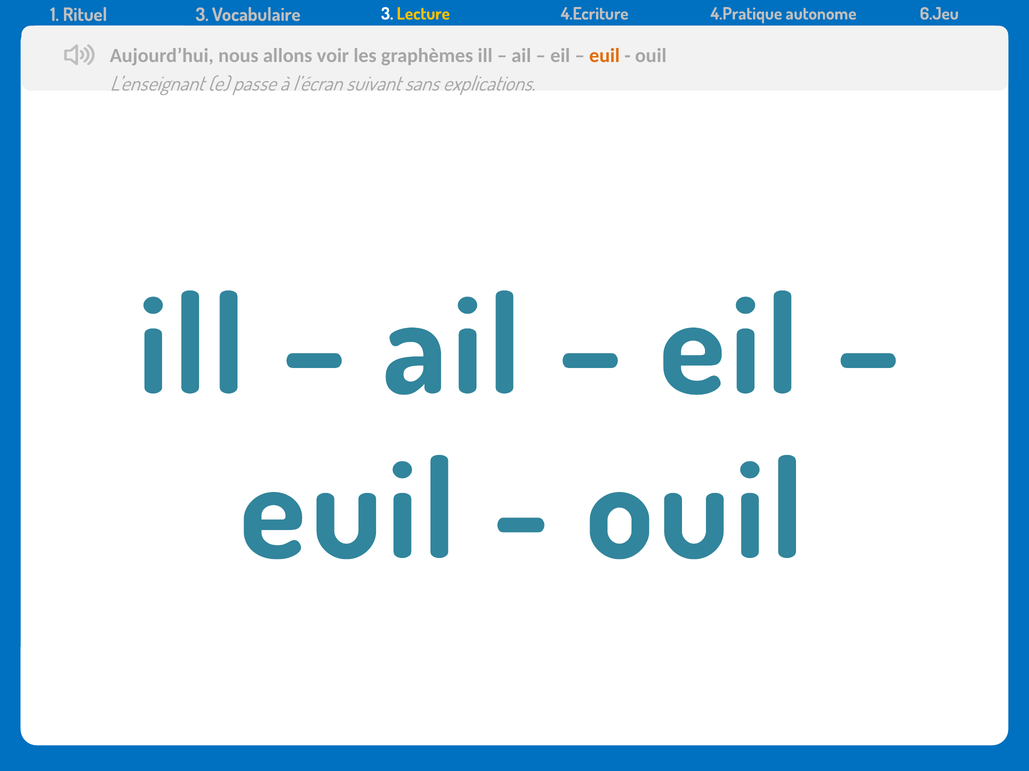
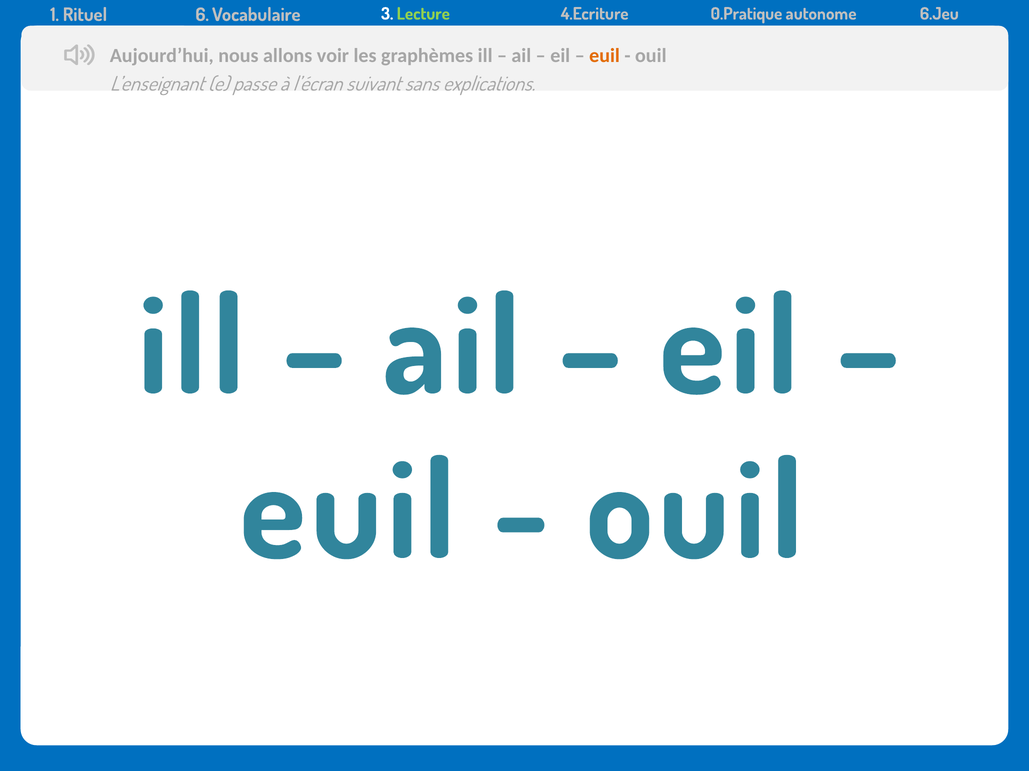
Rituel 3: 3 -> 6
Lecture colour: yellow -> light green
4.Pratique: 4.Pratique -> 0.Pratique
